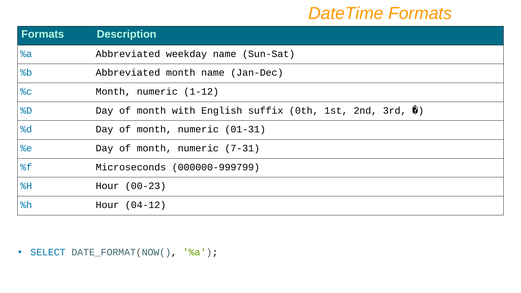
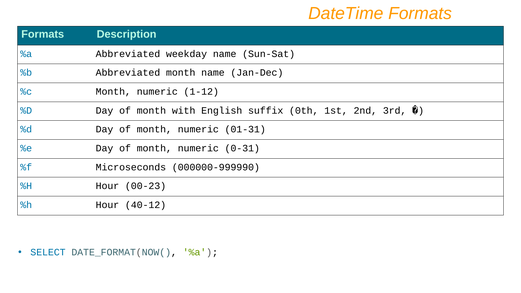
7-31: 7-31 -> 0-31
000000-999799: 000000-999799 -> 000000-999990
04-12: 04-12 -> 40-12
